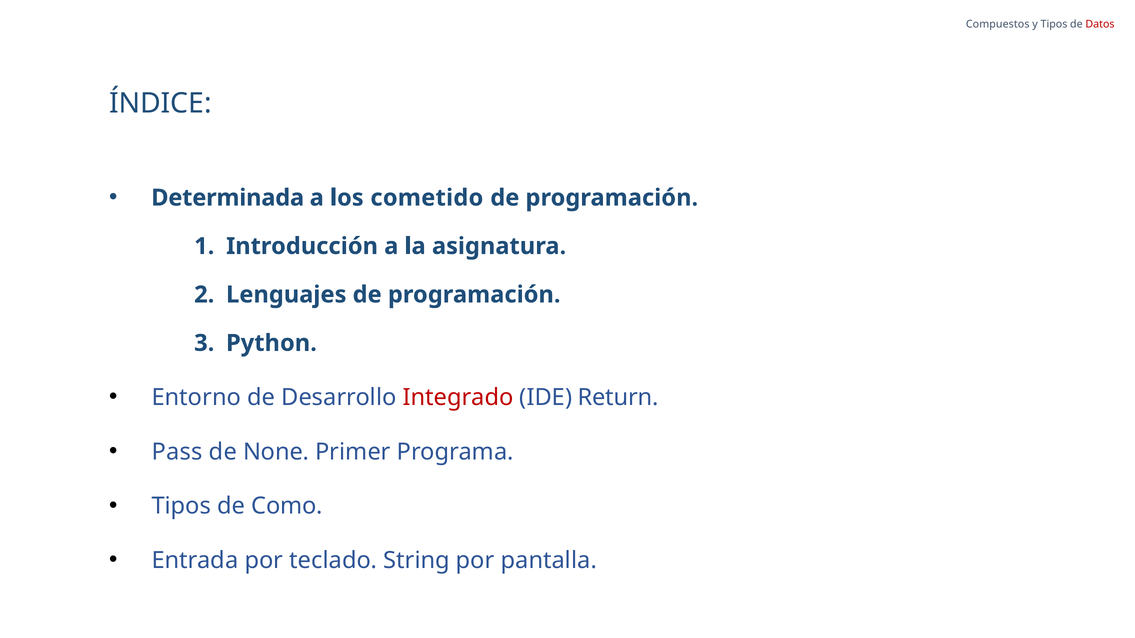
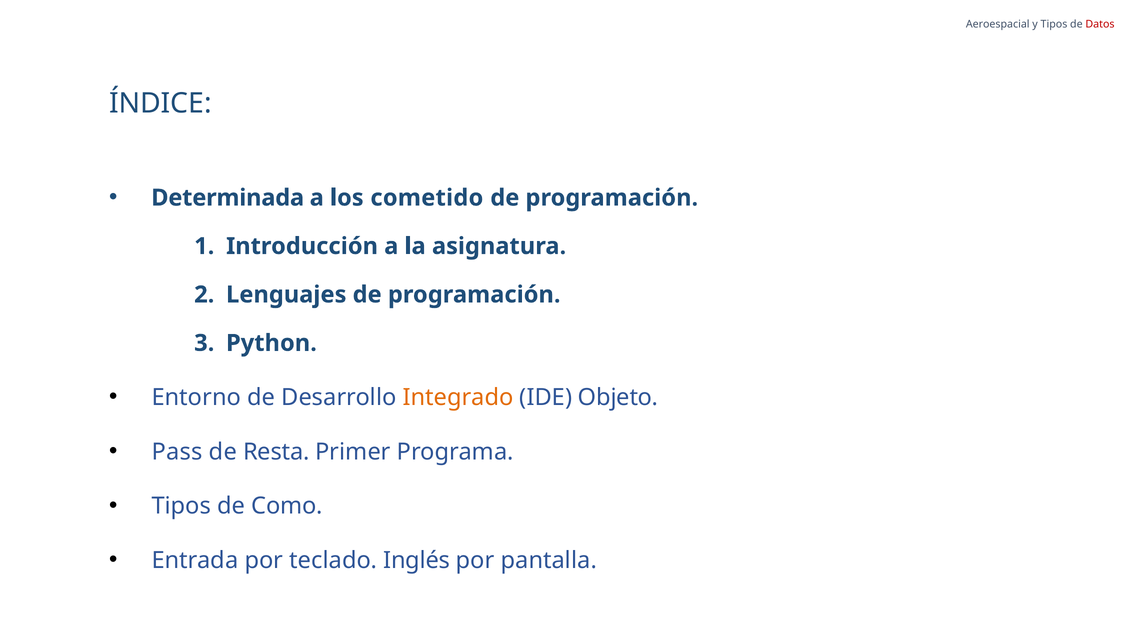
Compuestos: Compuestos -> Aeroespacial
Integrado colour: red -> orange
Return: Return -> Objeto
None: None -> Resta
String: String -> Inglés
